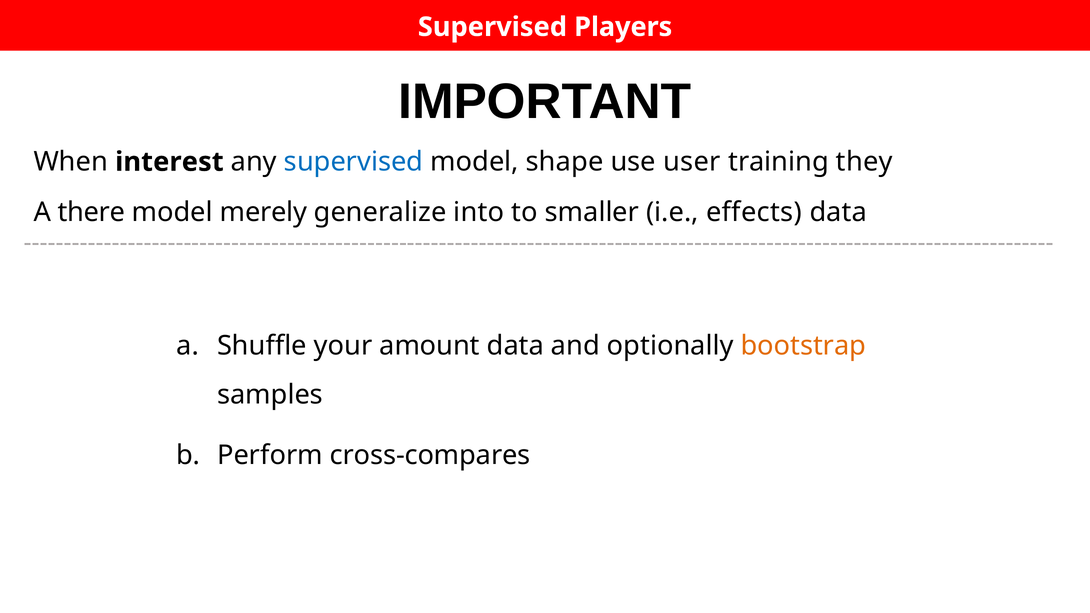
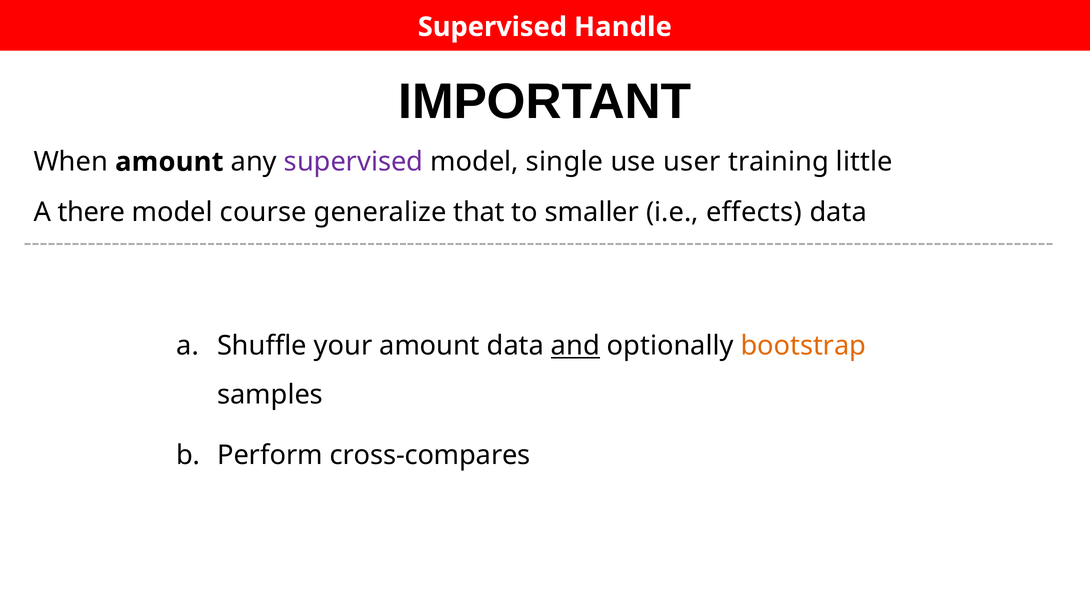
Players: Players -> Handle
When interest: interest -> amount
supervised at (354, 162) colour: blue -> purple
shape: shape -> single
they: they -> little
merely: merely -> course
into: into -> that
and underline: none -> present
